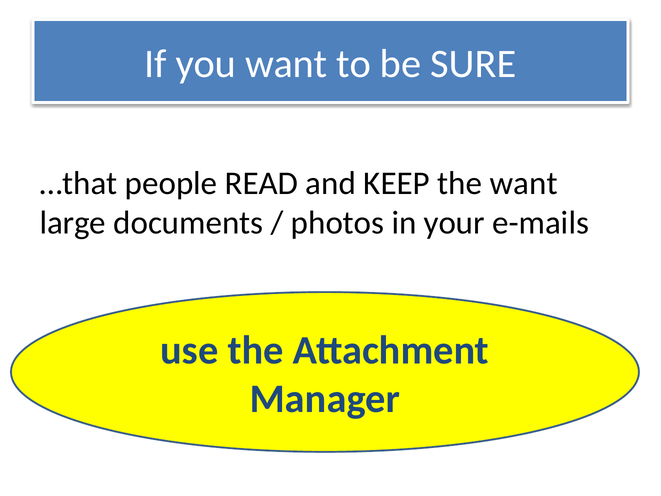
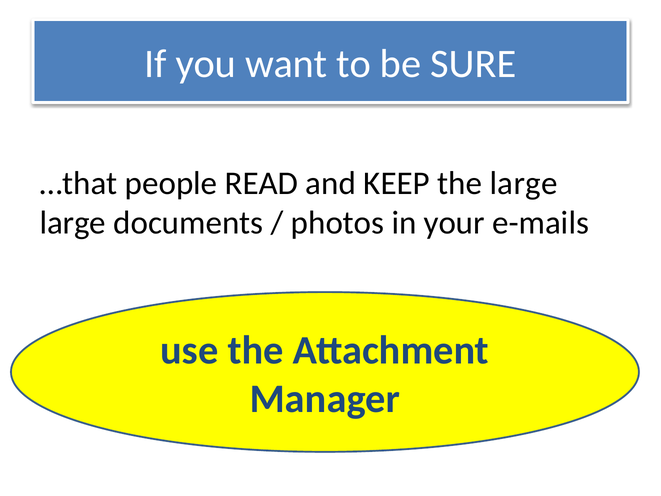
the want: want -> large
